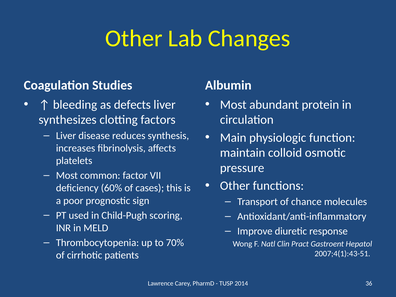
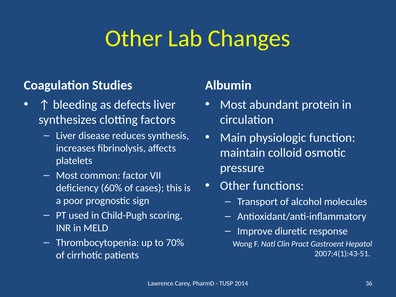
chance: chance -> alcohol
